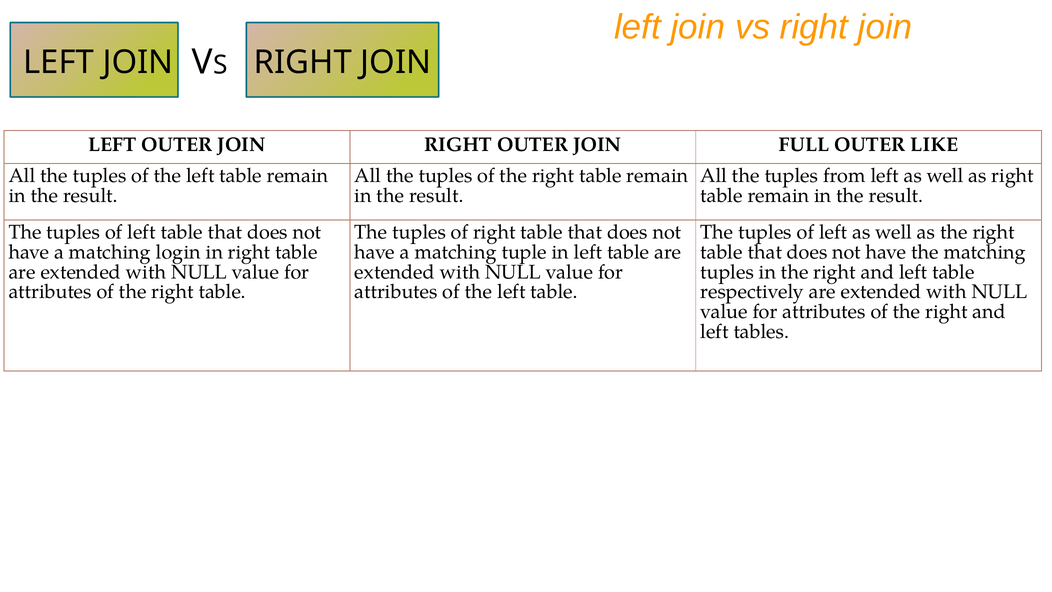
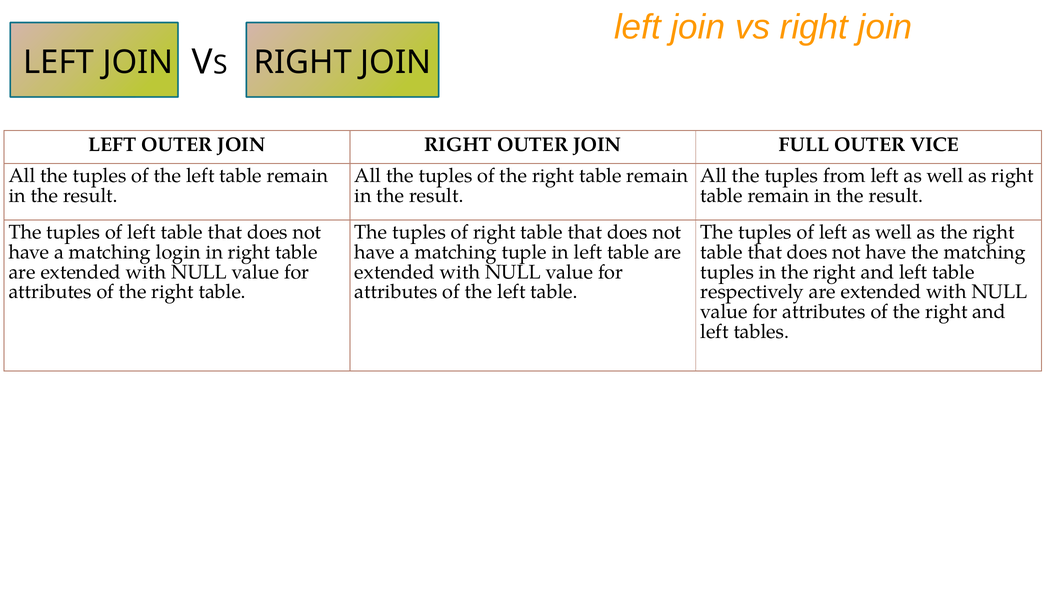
LIKE: LIKE -> VICE
